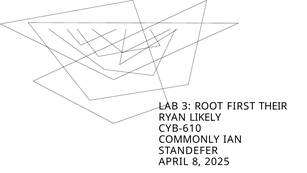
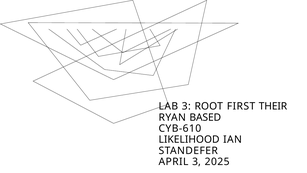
LIKELY: LIKELY -> BASED
COMMONLY: COMMONLY -> LIKELIHOOD
APRIL 8: 8 -> 3
